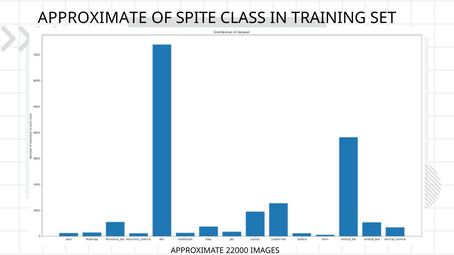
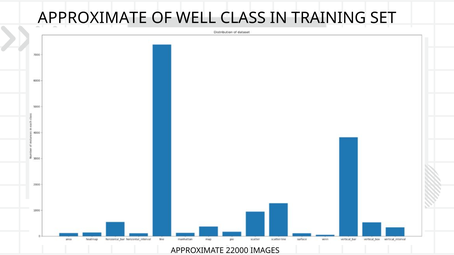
SPITE: SPITE -> WELL
